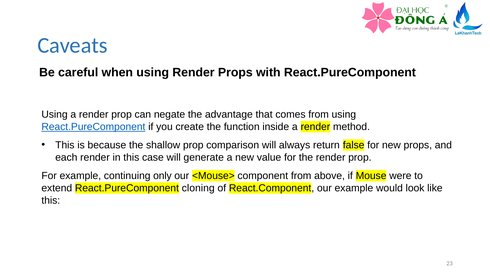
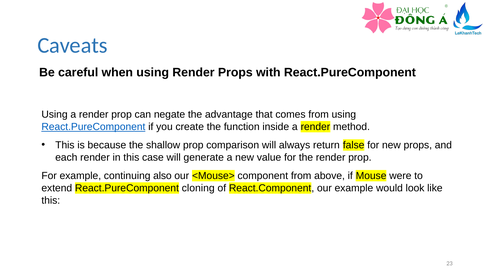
only: only -> also
